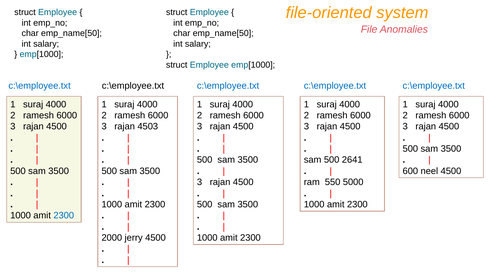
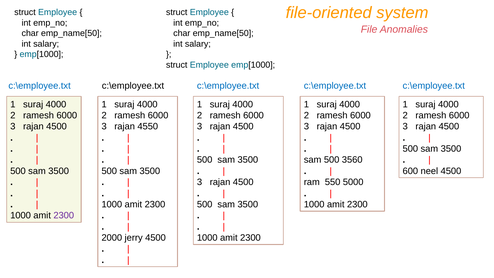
4503: 4503 -> 4550
2641: 2641 -> 3560
2300 at (64, 215) colour: blue -> purple
